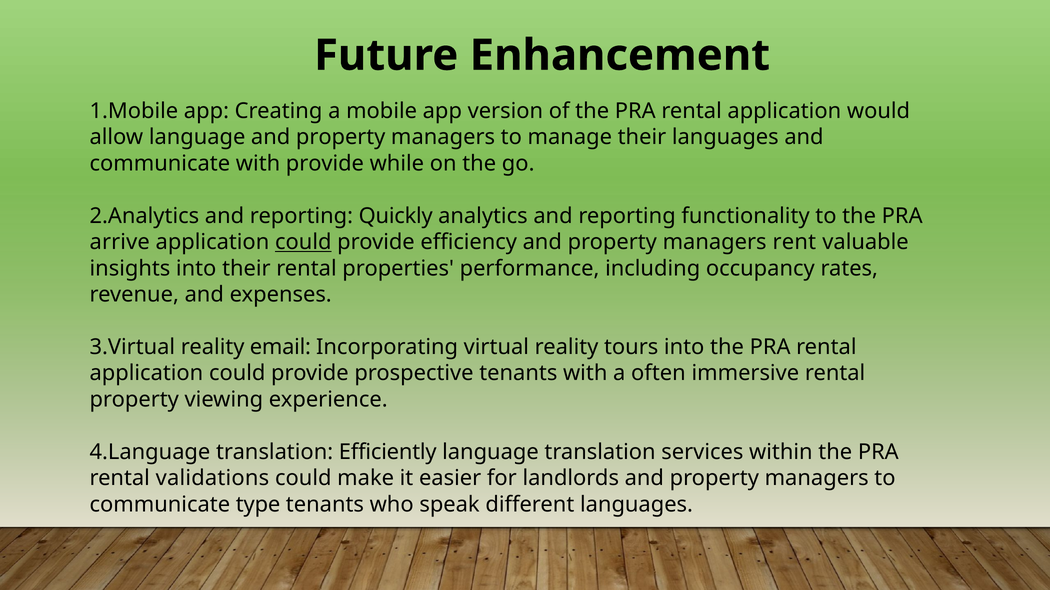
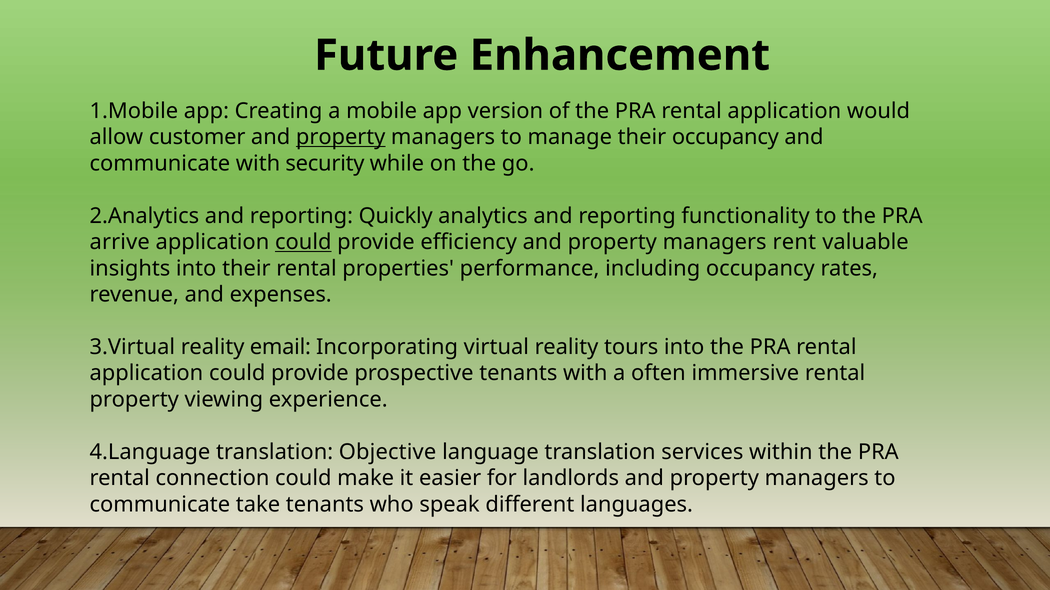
allow language: language -> customer
property at (341, 137) underline: none -> present
their languages: languages -> occupancy
with provide: provide -> security
Efficiently: Efficiently -> Objective
validations: validations -> connection
type: type -> take
